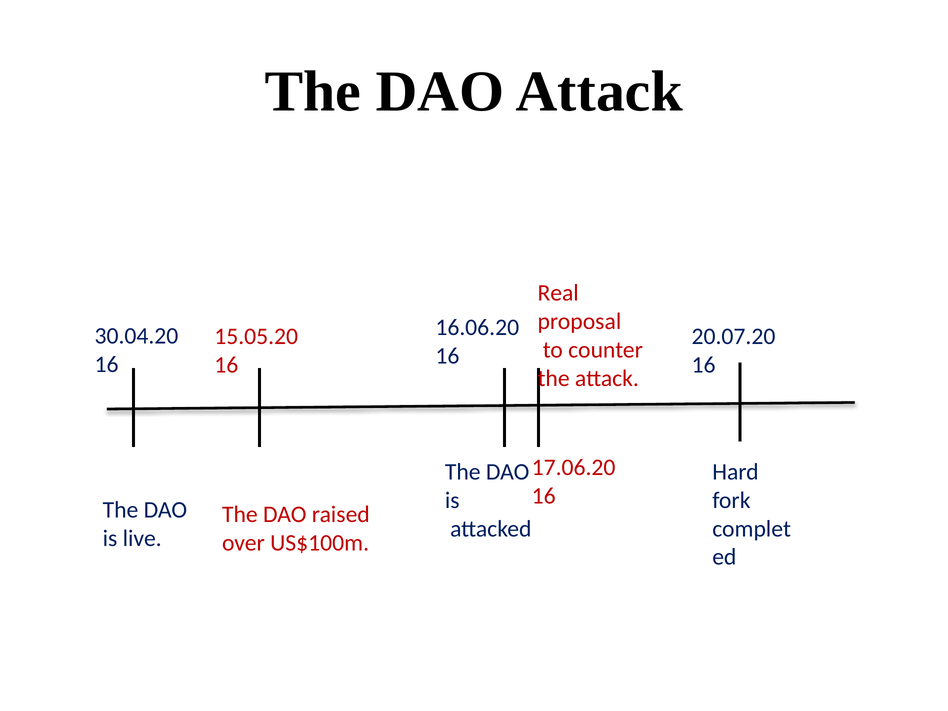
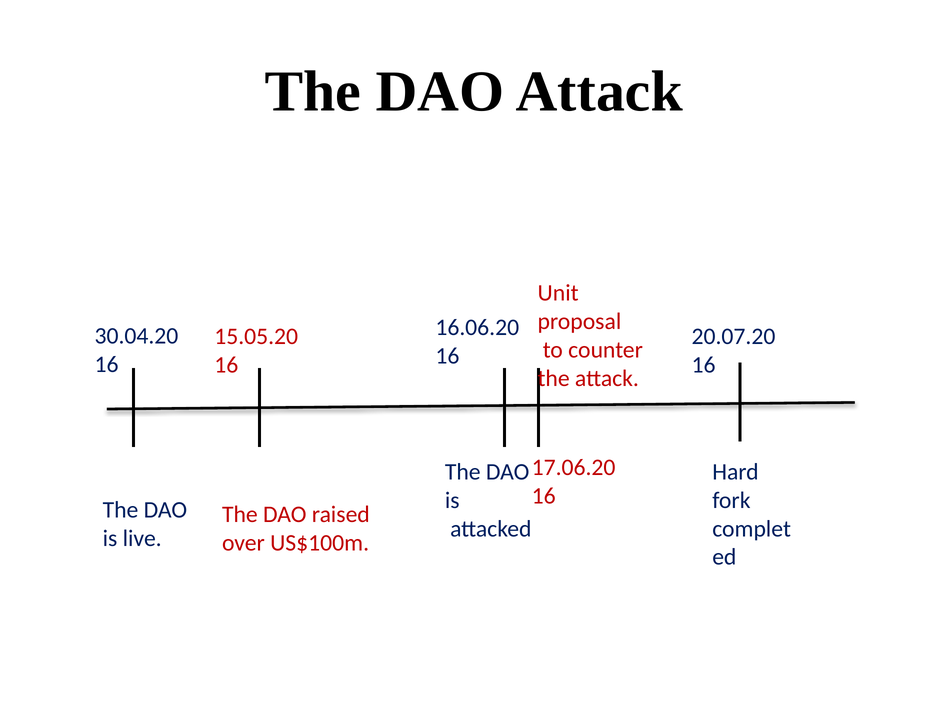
Real: Real -> Unit
